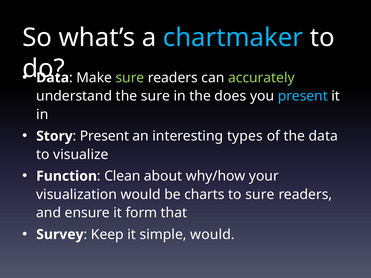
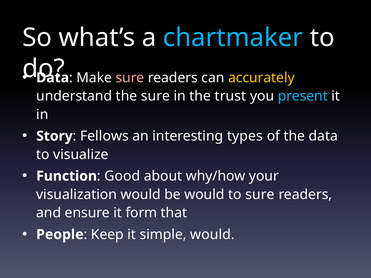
sure at (130, 78) colour: light green -> pink
accurately colour: light green -> yellow
does: does -> trust
Present at (104, 136): Present -> Fellows
Clean: Clean -> Good
be charts: charts -> would
Survey: Survey -> People
